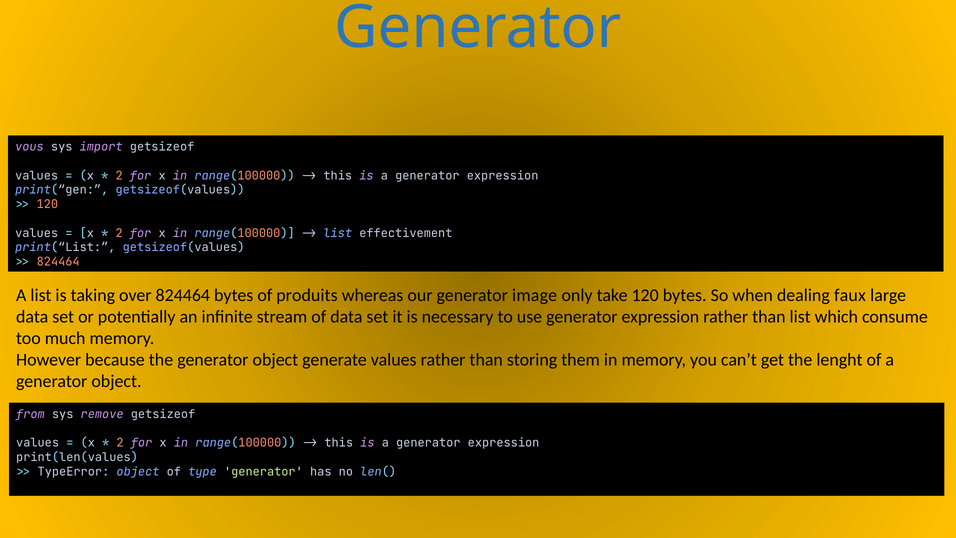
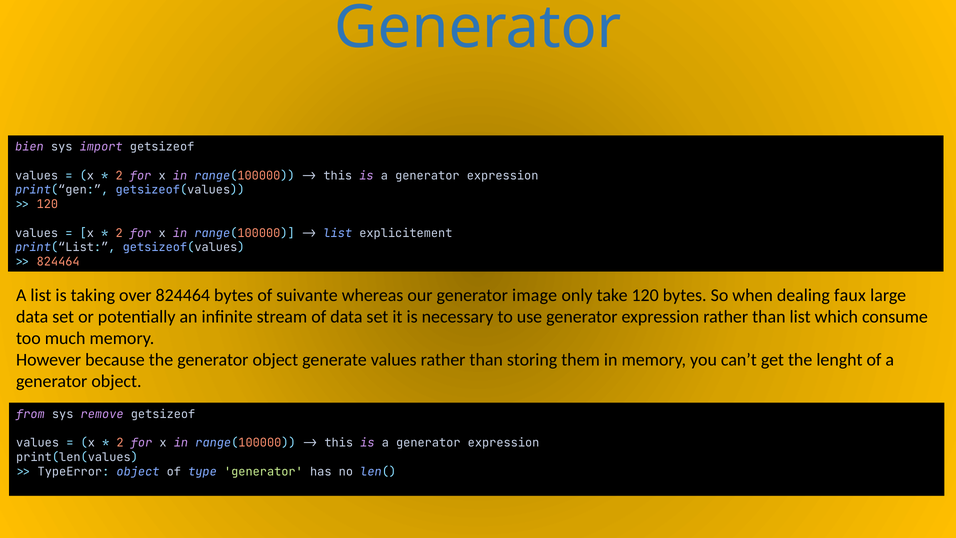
vous: vous -> bien
effectivement: effectivement -> explicitement
produits: produits -> suivante
